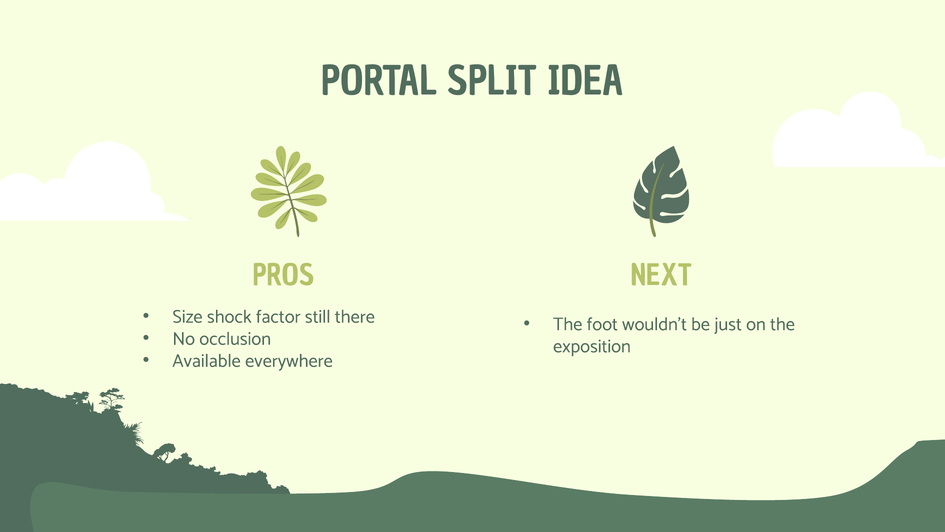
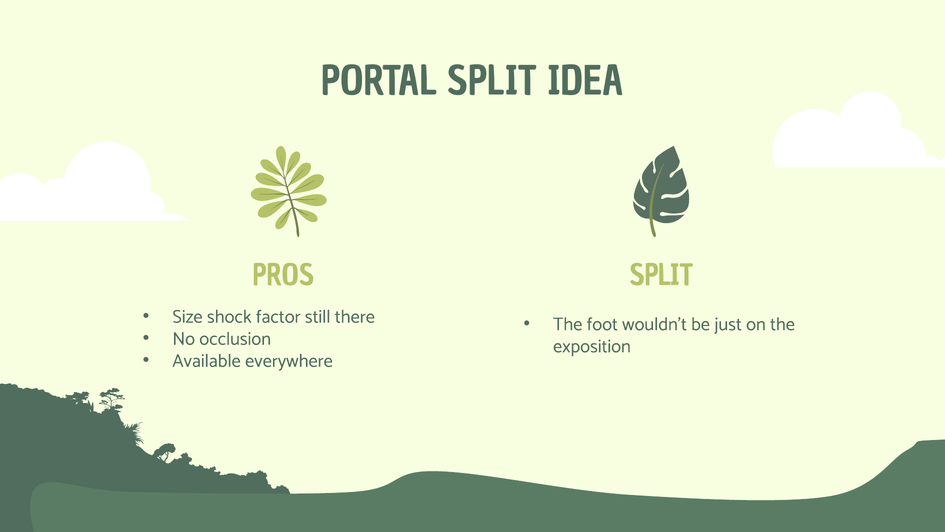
PROS NEXT: NEXT -> SPLIT
